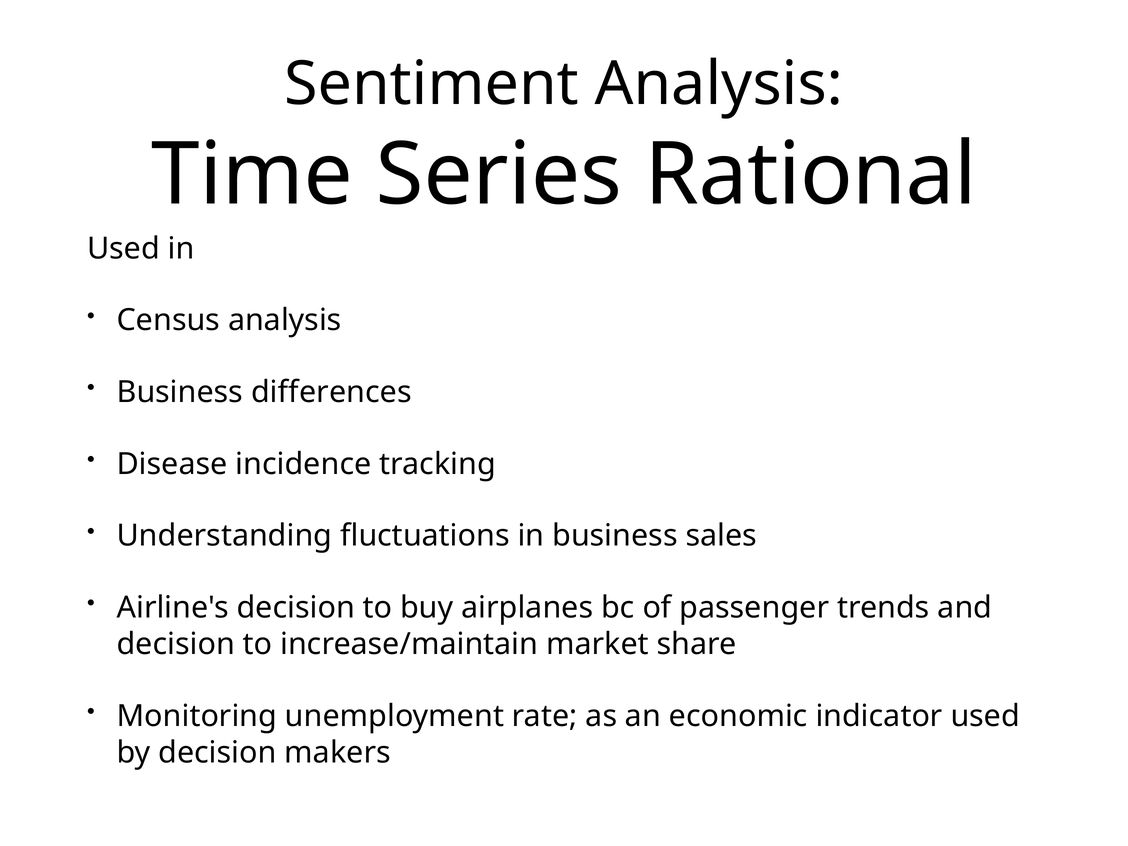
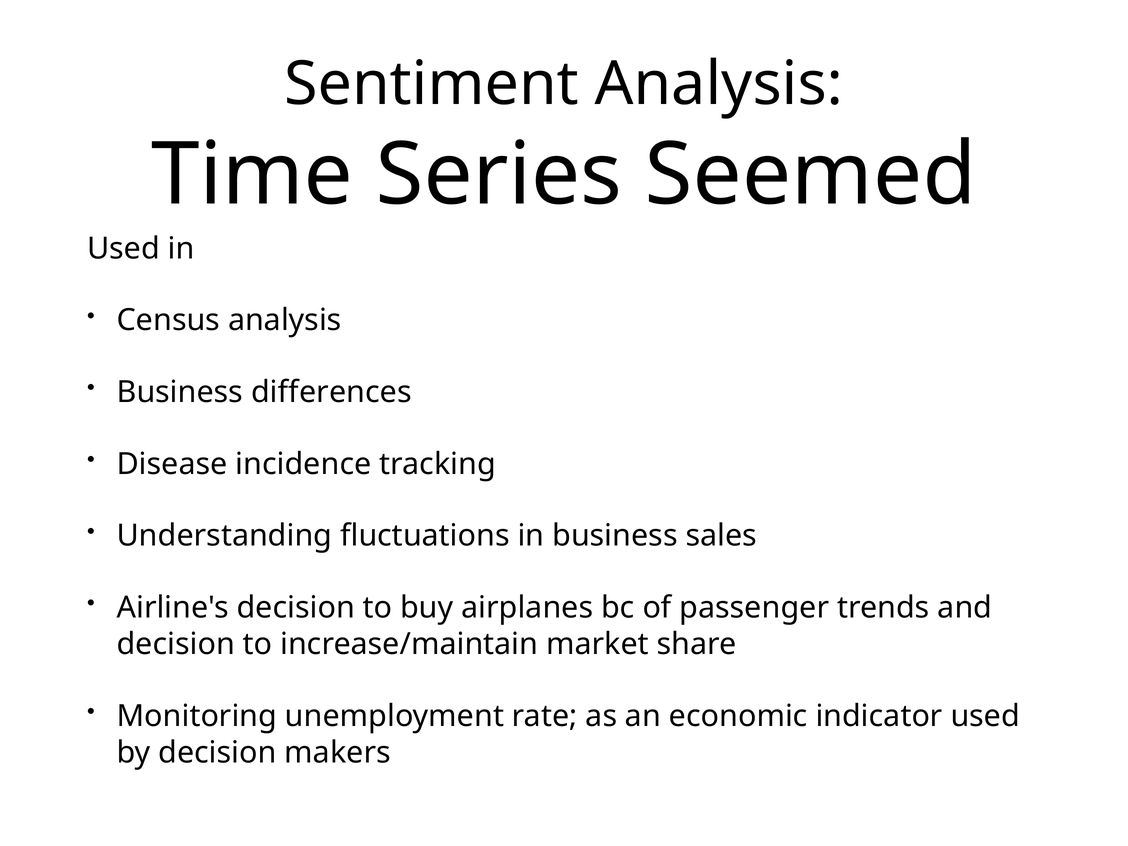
Rational: Rational -> Seemed
